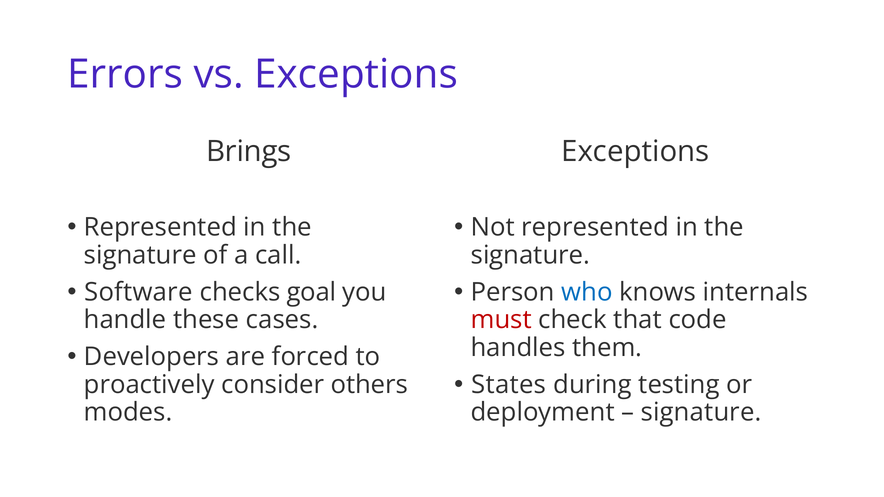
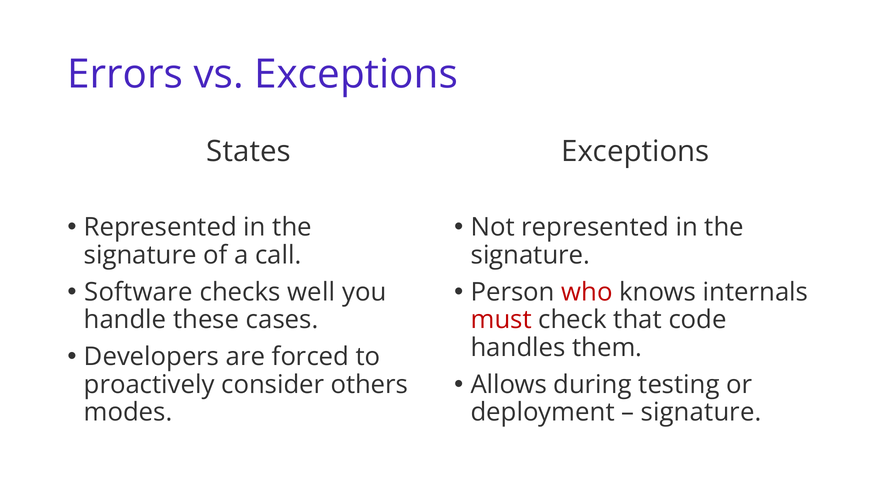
Brings: Brings -> States
goal: goal -> well
who colour: blue -> red
States: States -> Allows
